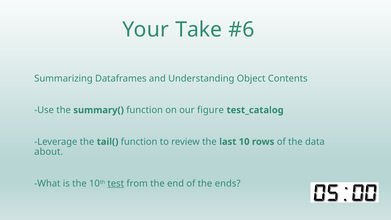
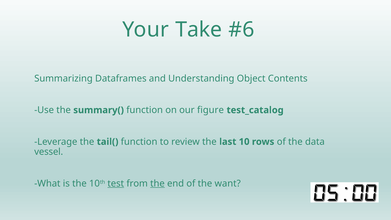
about: about -> vessel
the at (157, 183) underline: none -> present
ends: ends -> want
